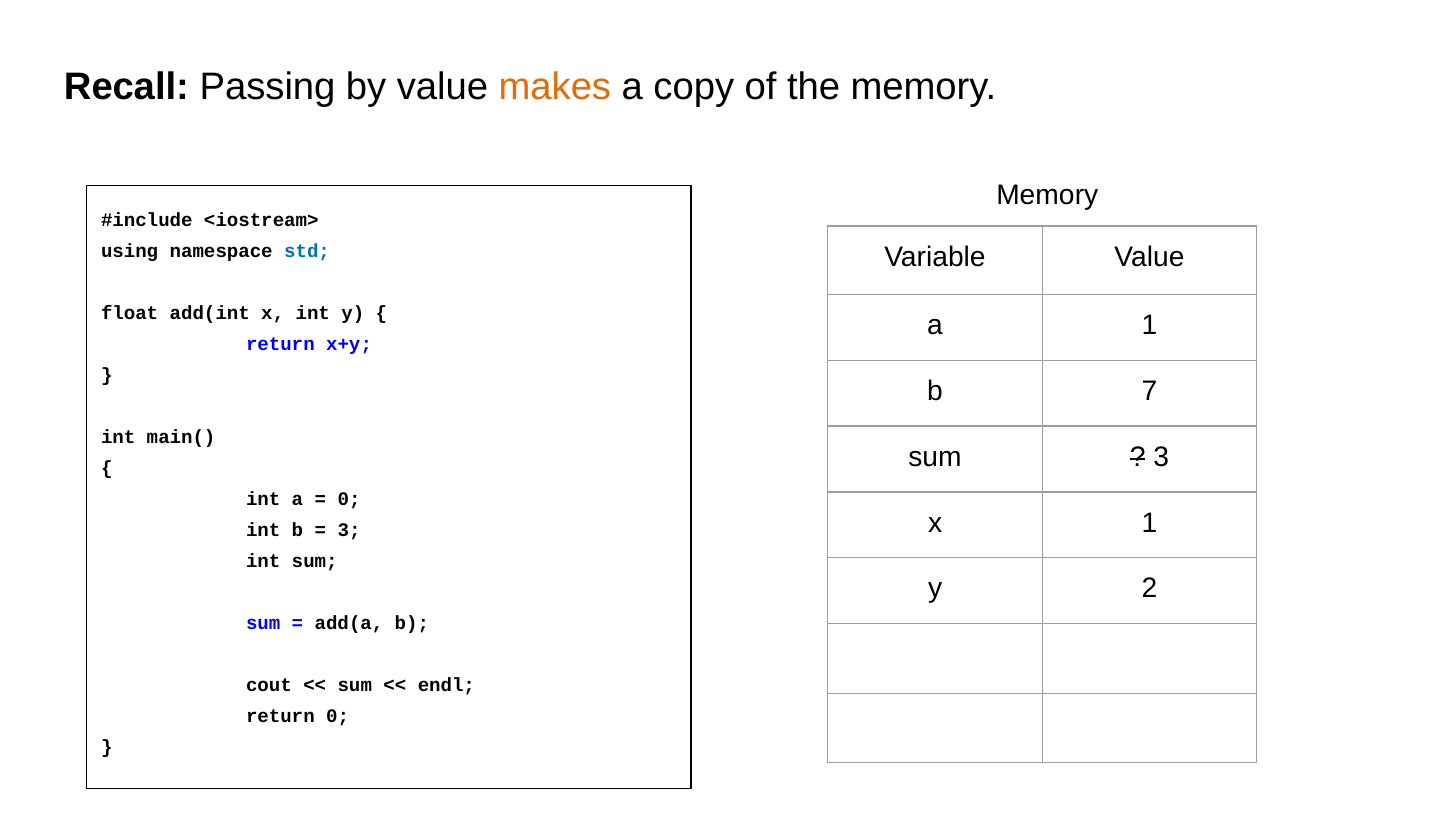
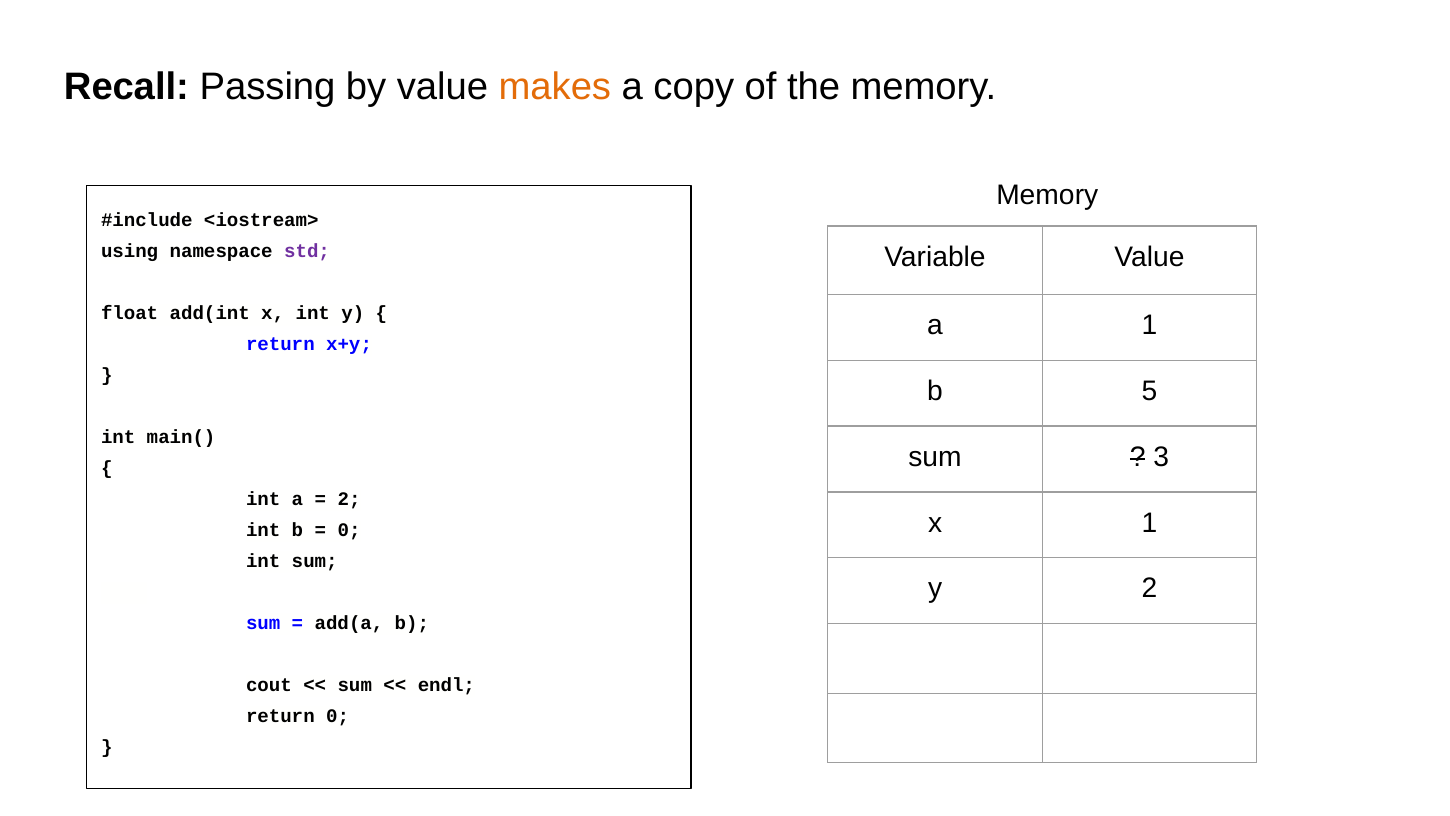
std colour: blue -> purple
7: 7 -> 5
0 at (349, 499): 0 -> 2
3 at (349, 530): 3 -> 0
